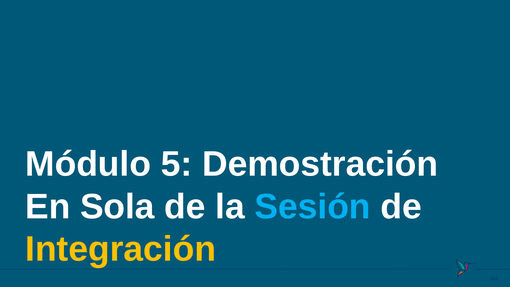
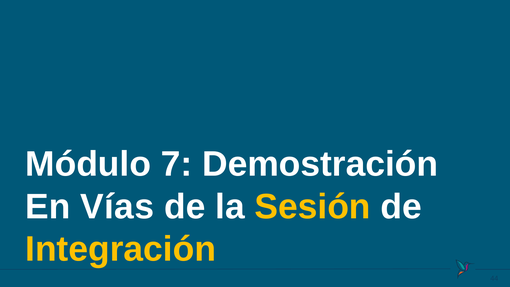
5: 5 -> 7
Sola: Sola -> Vías
Sesión colour: light blue -> yellow
